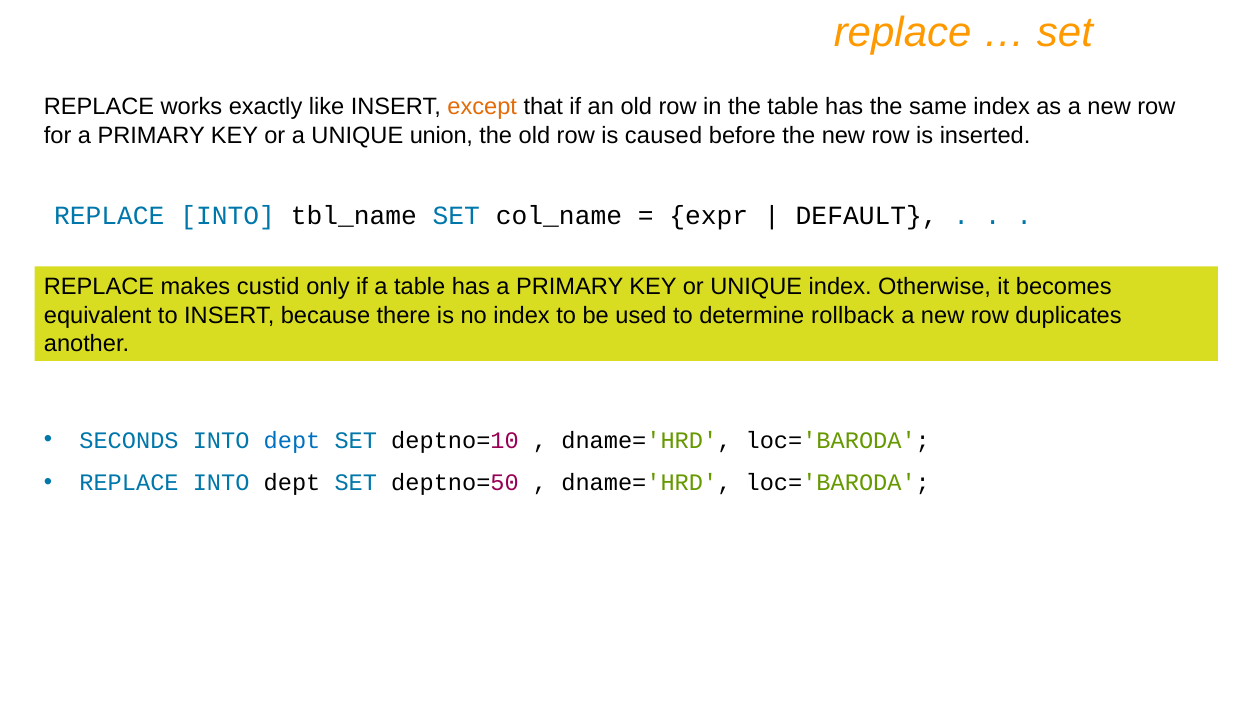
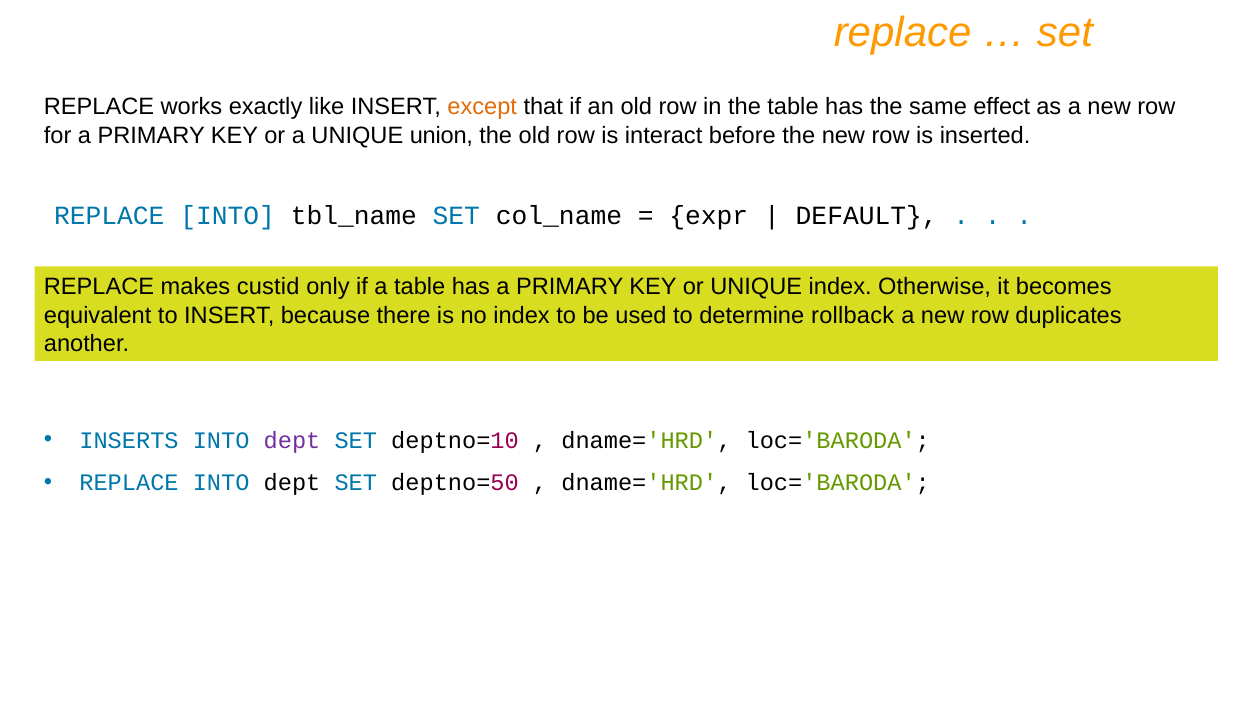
same index: index -> effect
caused: caused -> interact
SECONDS: SECONDS -> INSERTS
dept at (292, 440) colour: blue -> purple
